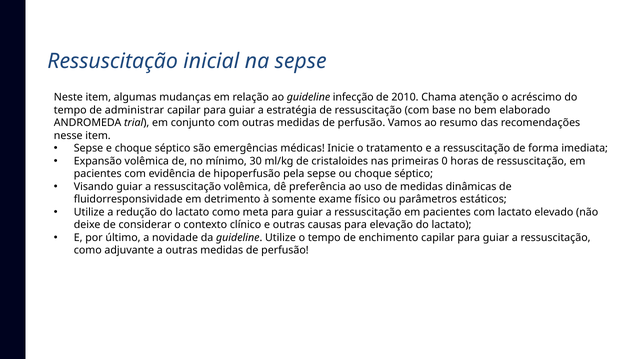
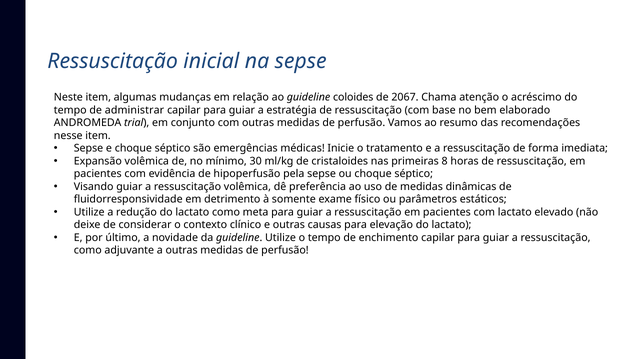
infecção: infecção -> coloides
2010: 2010 -> 2067
0: 0 -> 8
